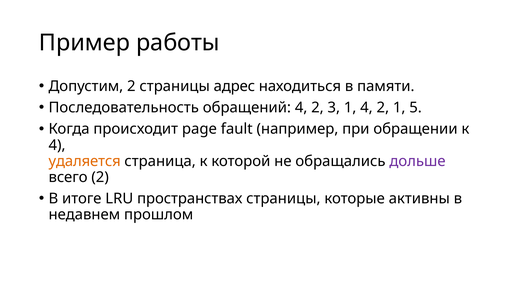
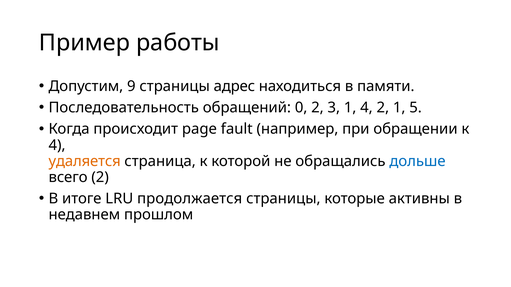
Допустим 2: 2 -> 9
обращений 4: 4 -> 0
дольше colour: purple -> blue
пространствах: пространствах -> продолжается
